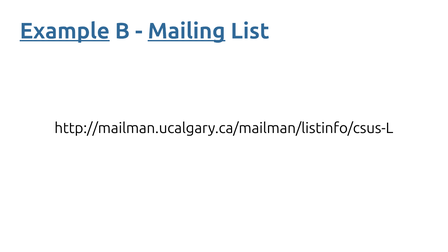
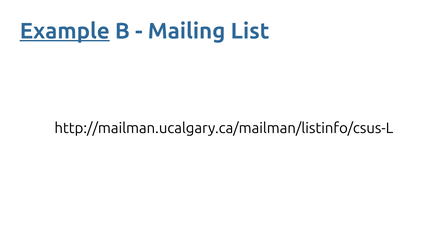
Mailing underline: present -> none
